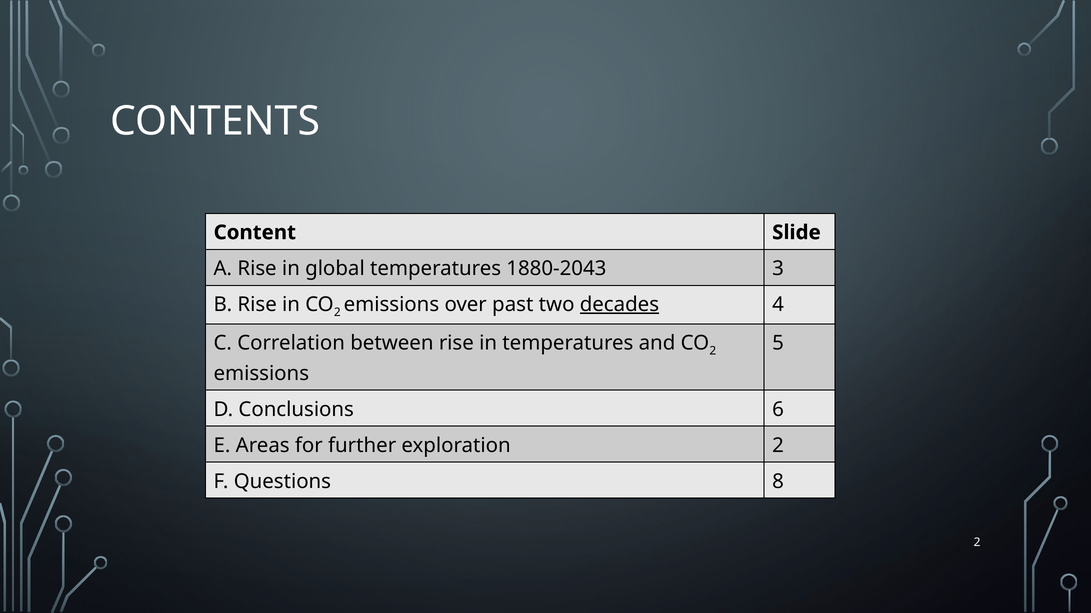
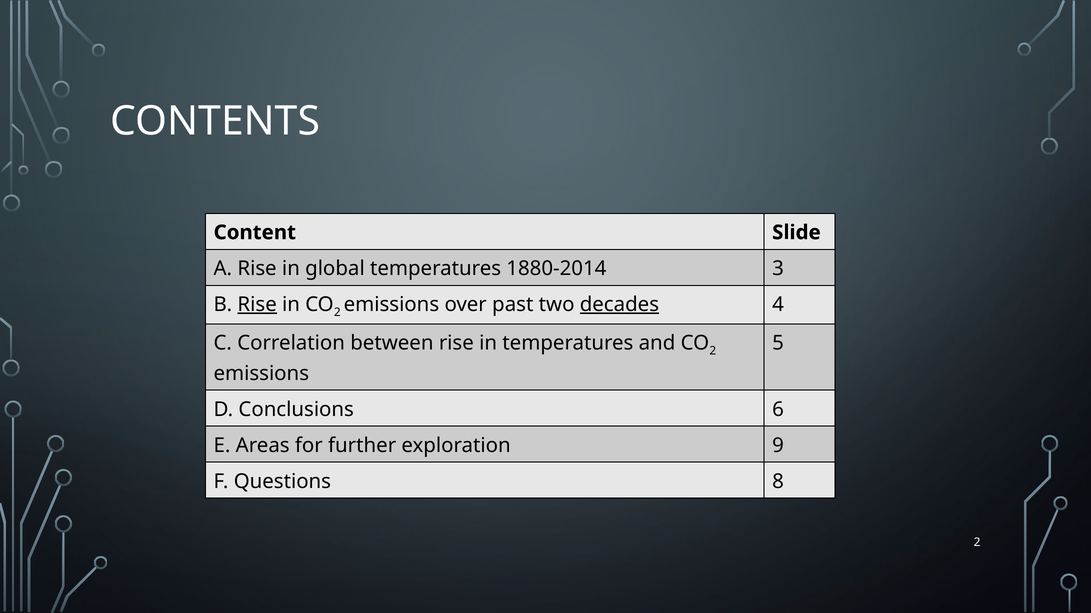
1880-2043: 1880-2043 -> 1880-2014
Rise at (257, 305) underline: none -> present
exploration 2: 2 -> 9
